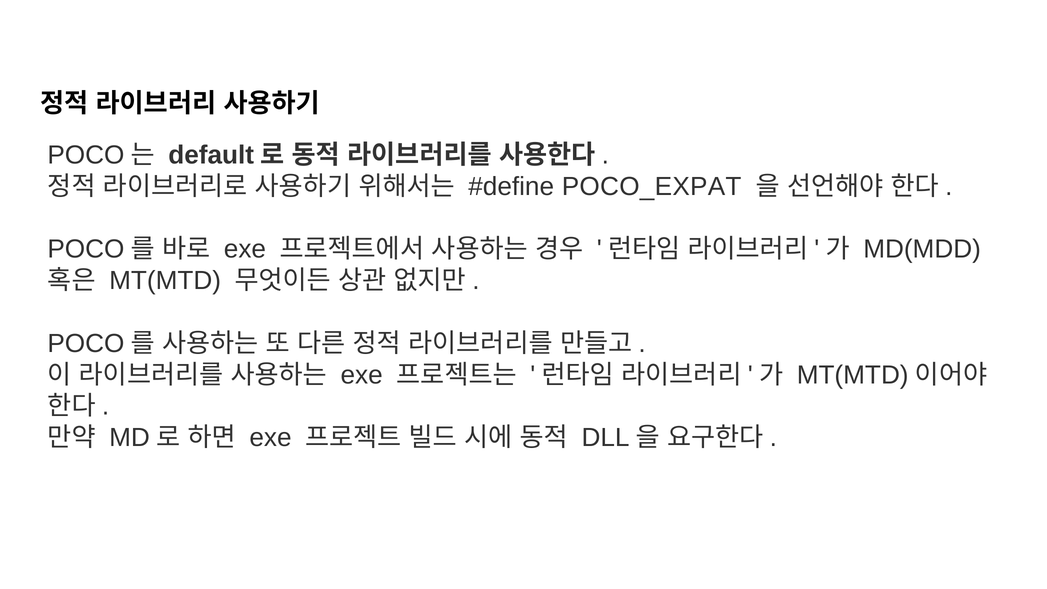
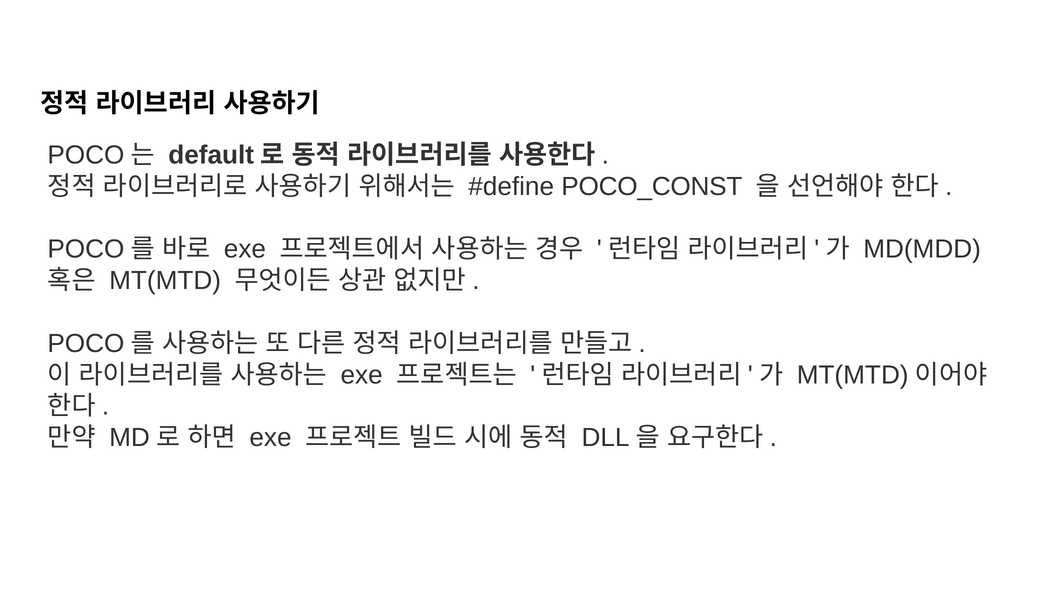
POCO_EXPAT: POCO_EXPAT -> POCO_CONST
